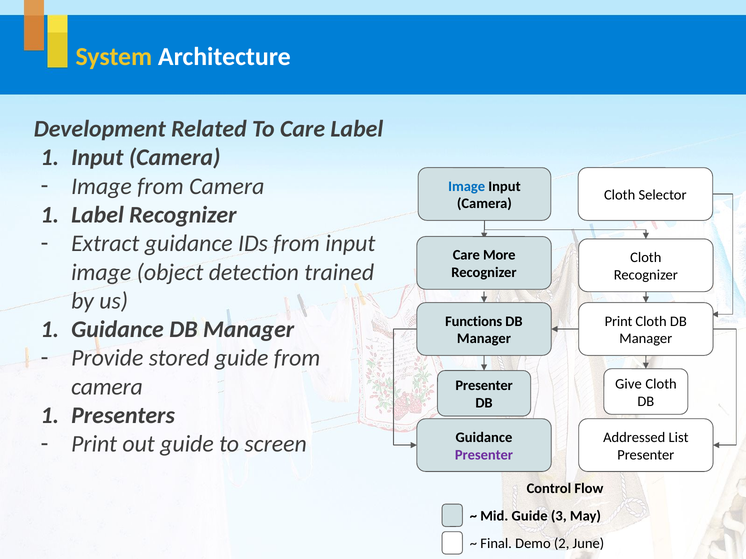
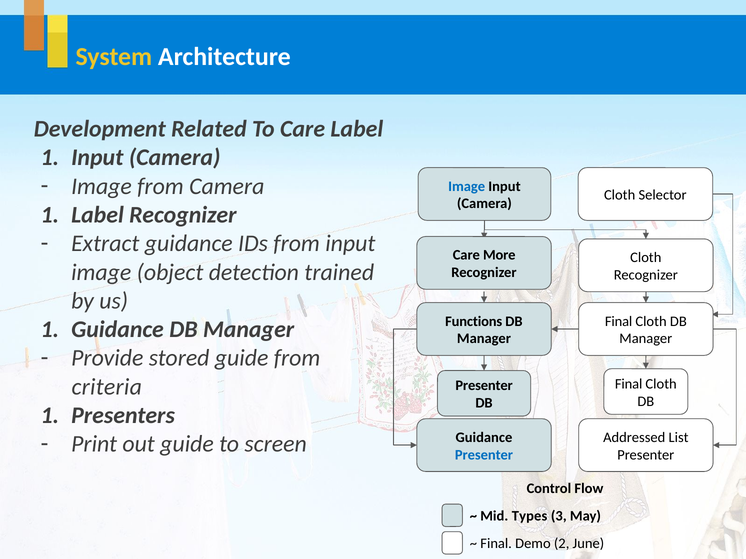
Print at (619, 322): Print -> Final
camera at (107, 387): camera -> criteria
Give at (628, 384): Give -> Final
Presenter at (484, 455) colour: purple -> blue
Mid Guide: Guide -> Types
